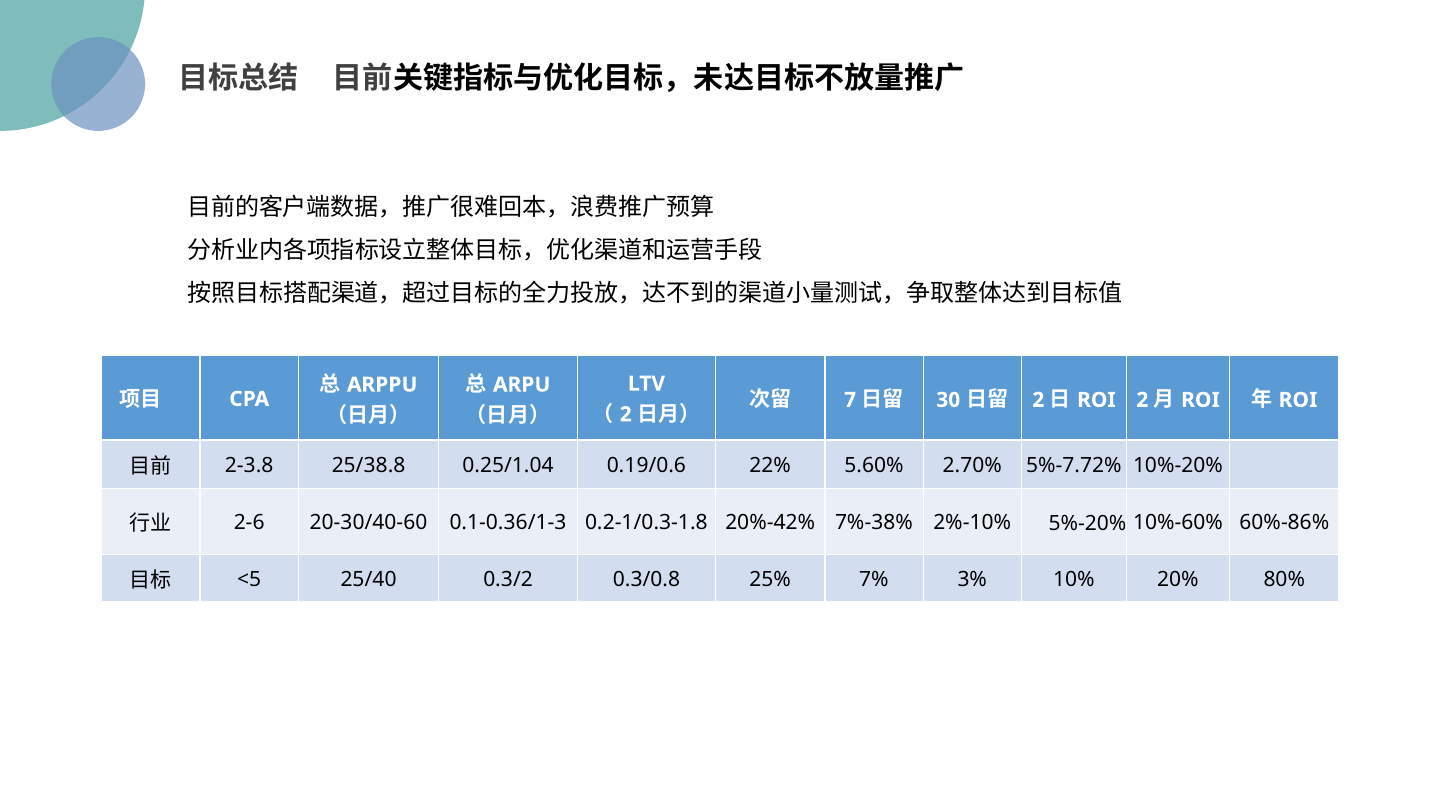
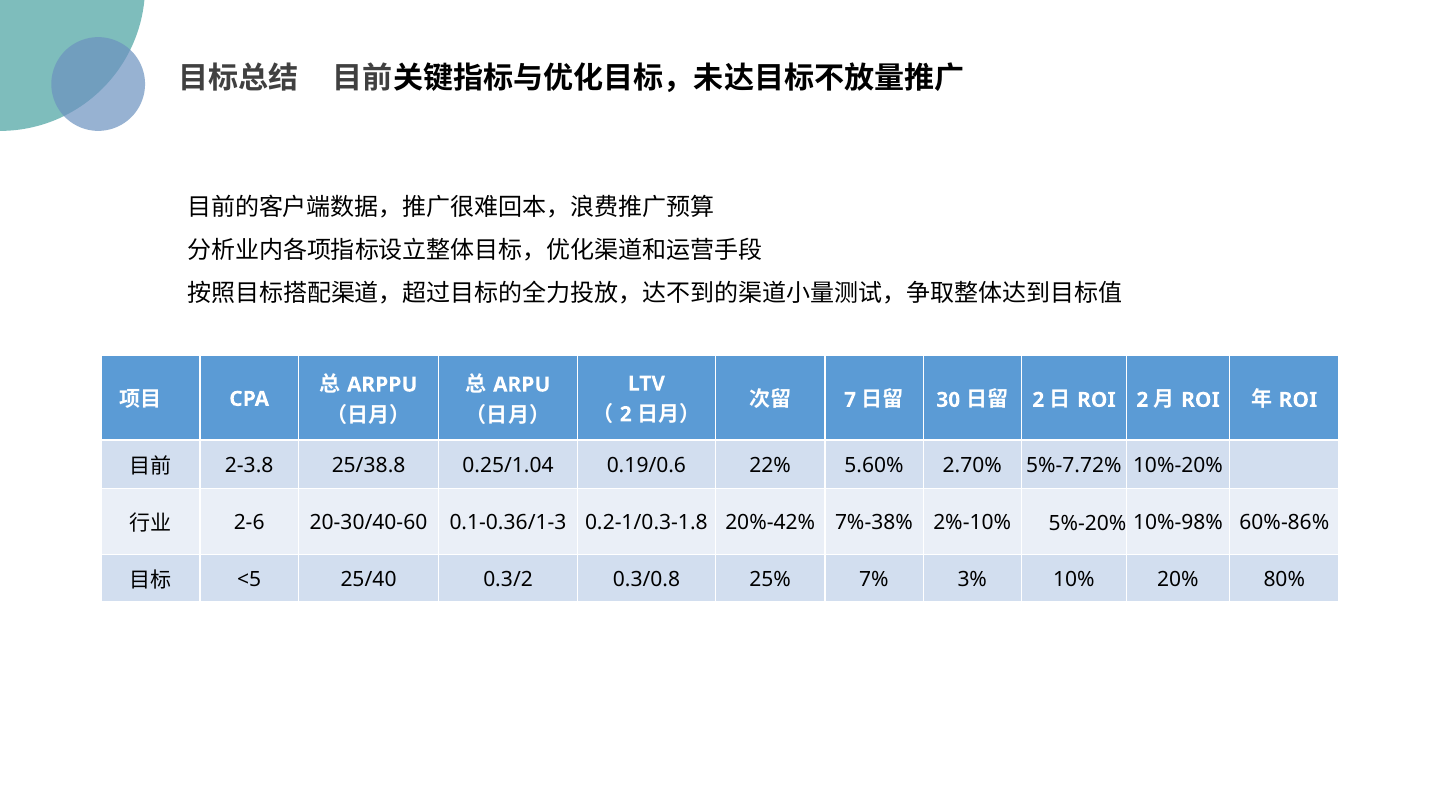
10%-60%: 10%-60% -> 10%-98%
